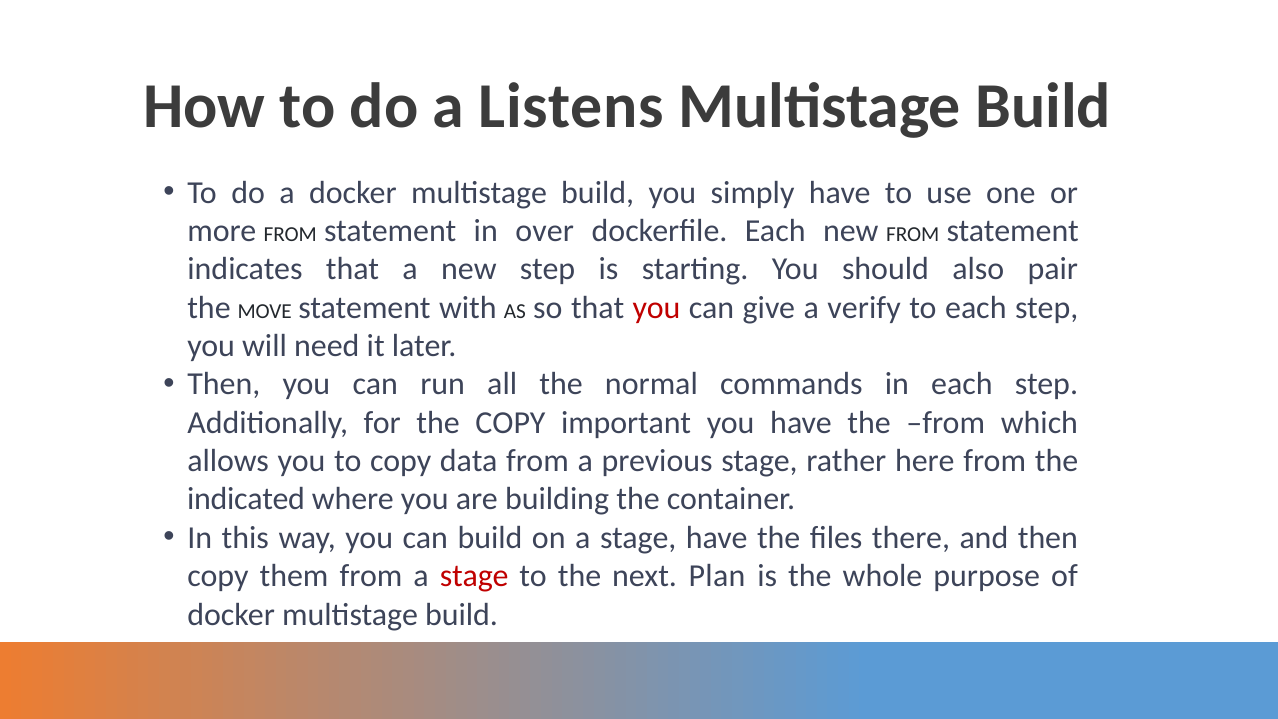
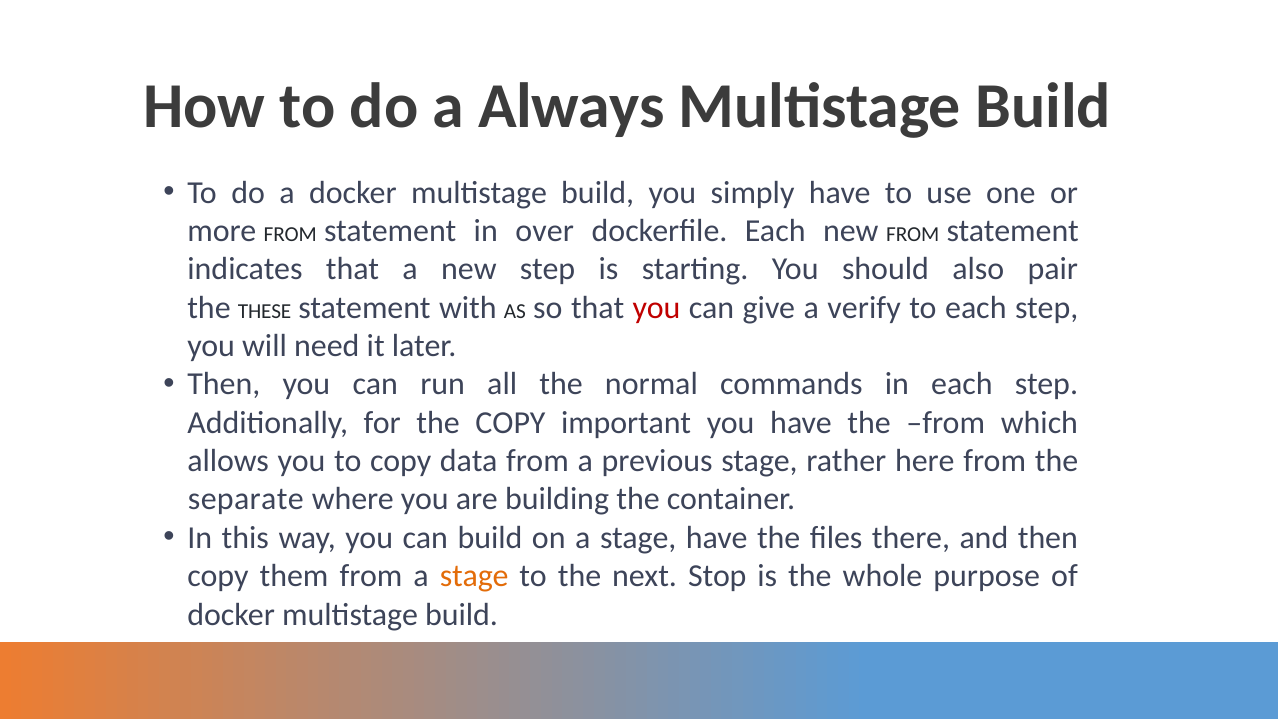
Listens: Listens -> Always
MOVE: MOVE -> THESE
indicated: indicated -> separate
stage at (474, 576) colour: red -> orange
Plan: Plan -> Stop
